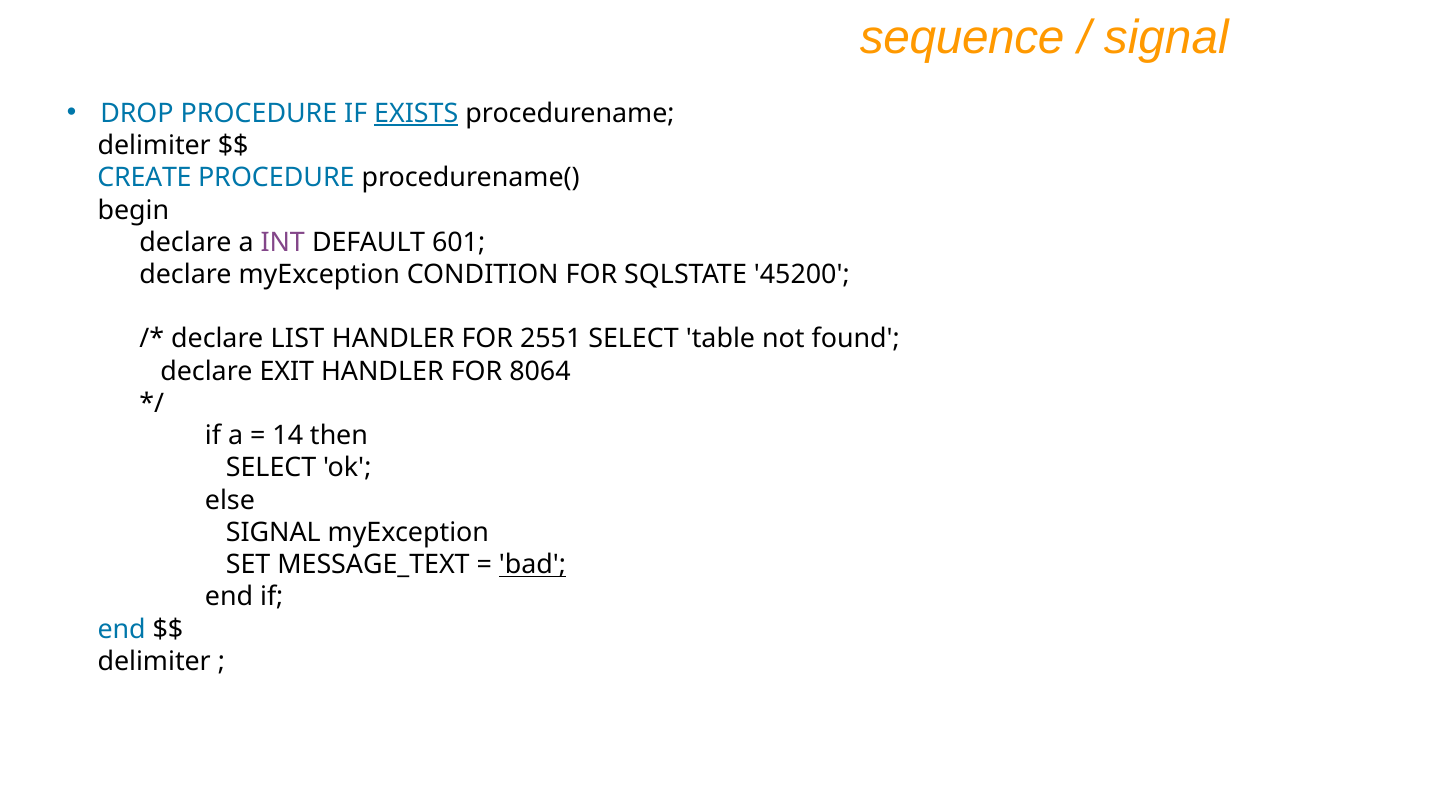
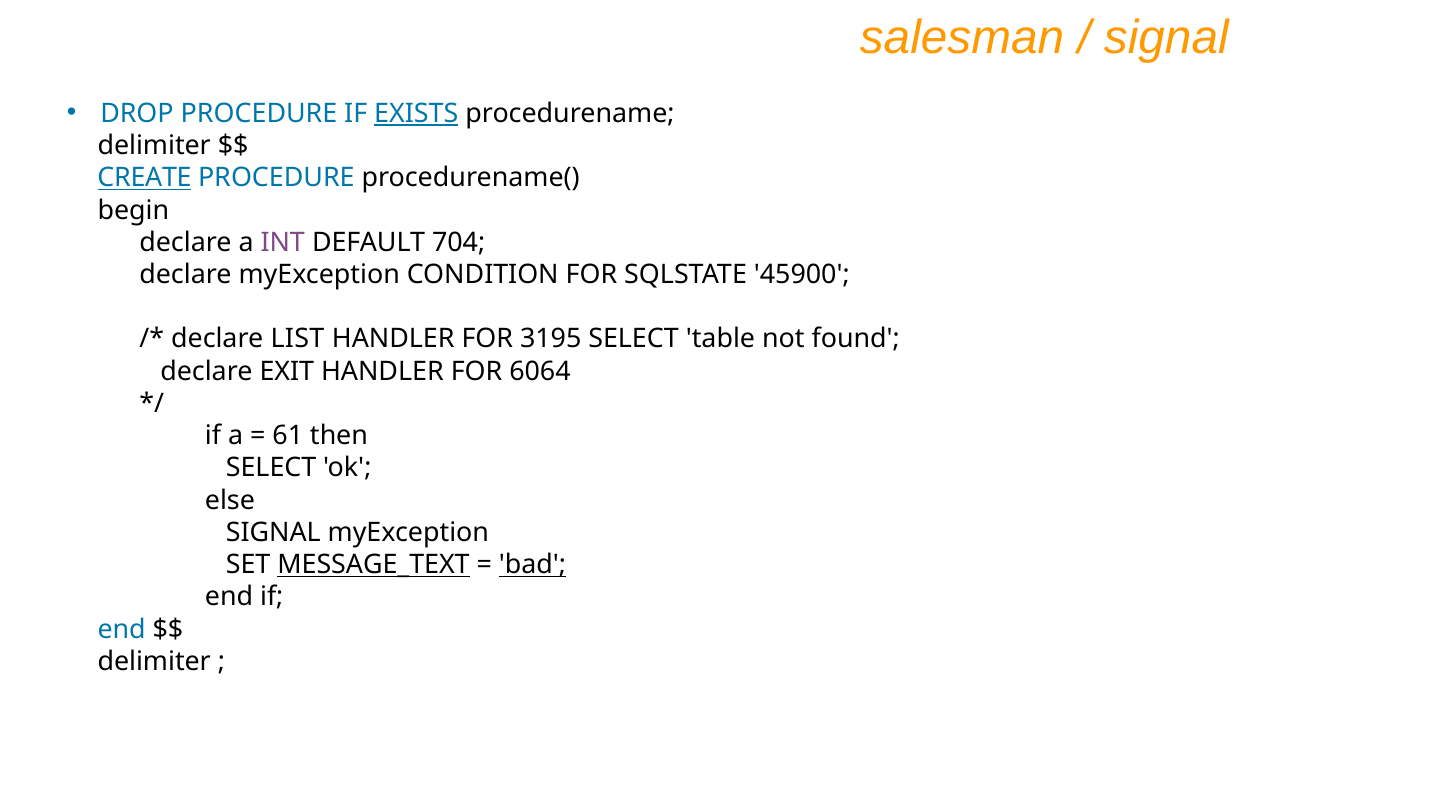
sequence: sequence -> salesman
CREATE underline: none -> present
601: 601 -> 704
45200: 45200 -> 45900
2551: 2551 -> 3195
8064: 8064 -> 6064
14: 14 -> 61
MESSAGE_TEXT underline: none -> present
